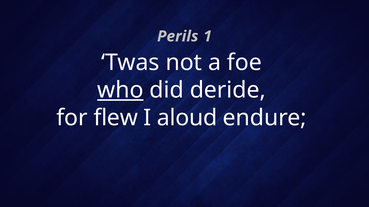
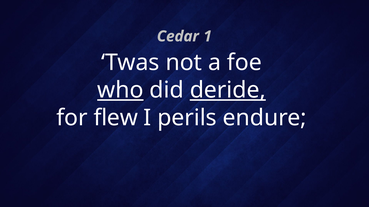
Perils: Perils -> Cedar
deride underline: none -> present
aloud: aloud -> perils
